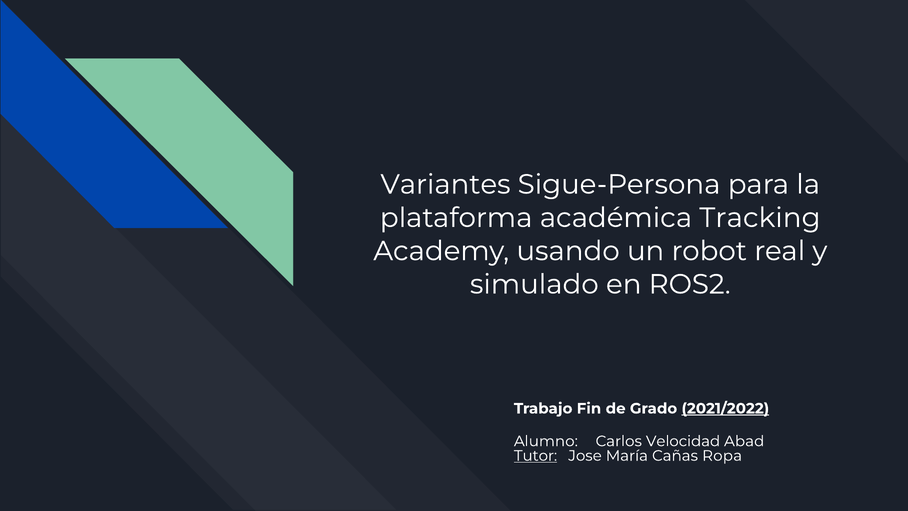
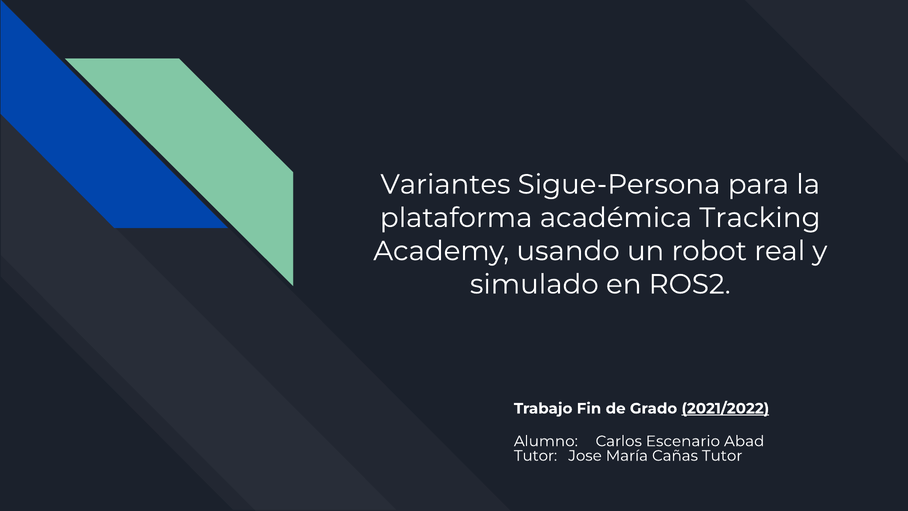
Velocidad: Velocidad -> Escenario
Tutor at (536, 456) underline: present -> none
Cañas Ropa: Ropa -> Tutor
